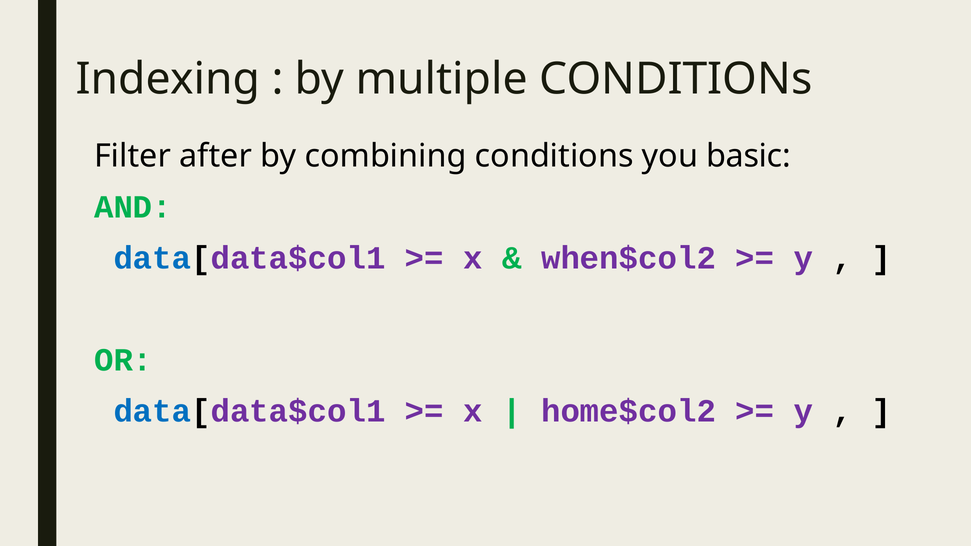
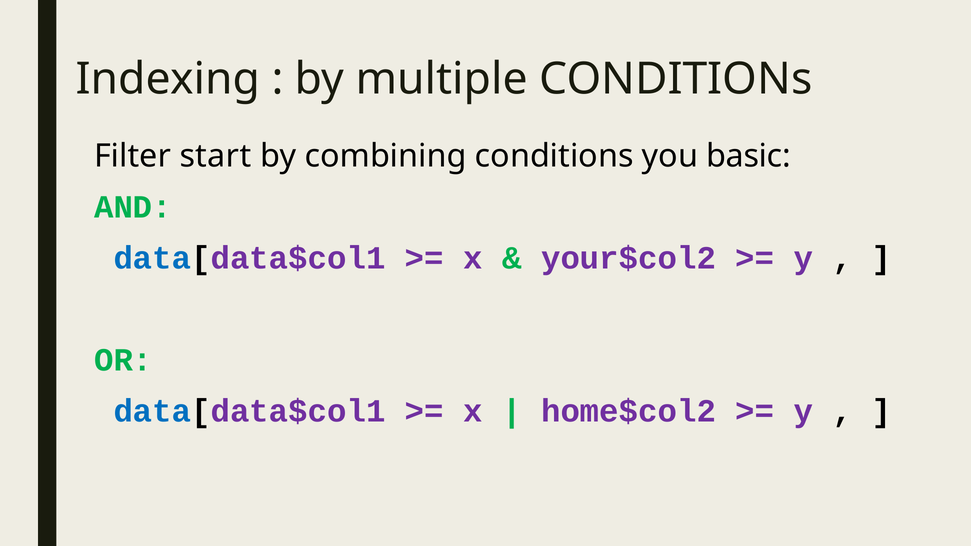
after: after -> start
when$col2: when$col2 -> your$col2
